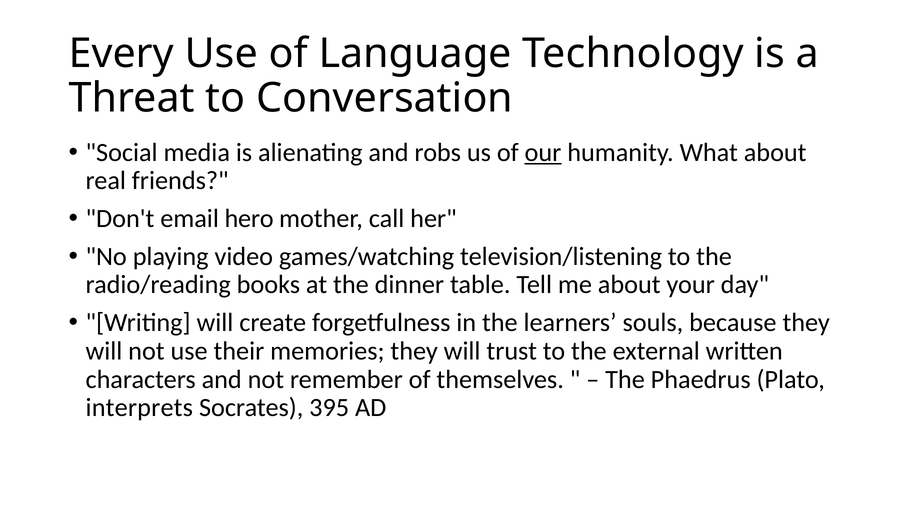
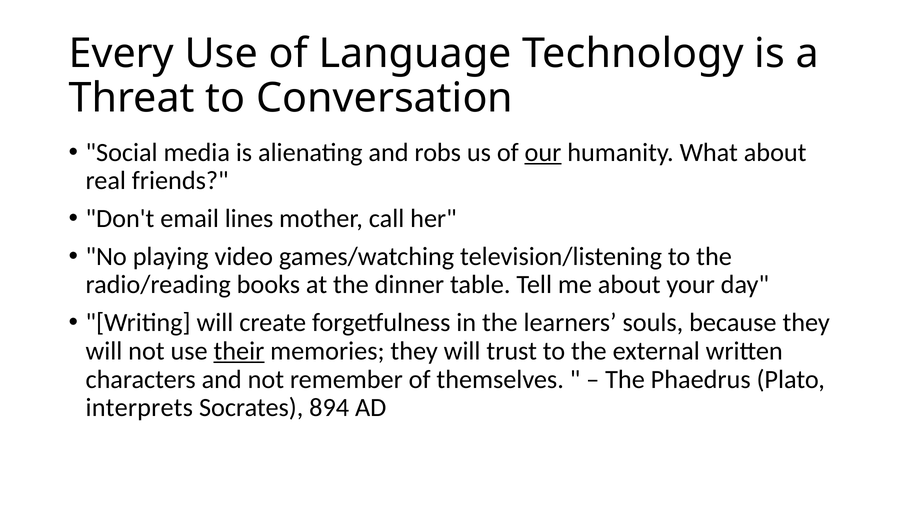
hero: hero -> lines
their underline: none -> present
395: 395 -> 894
